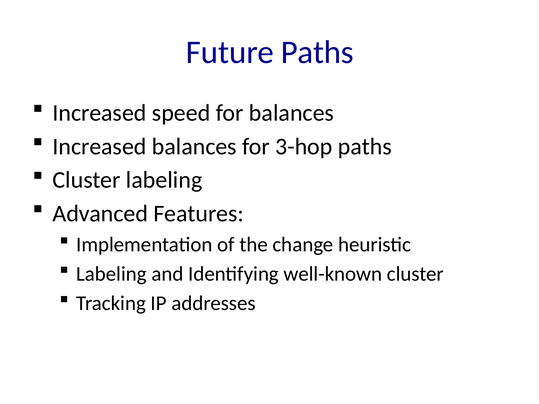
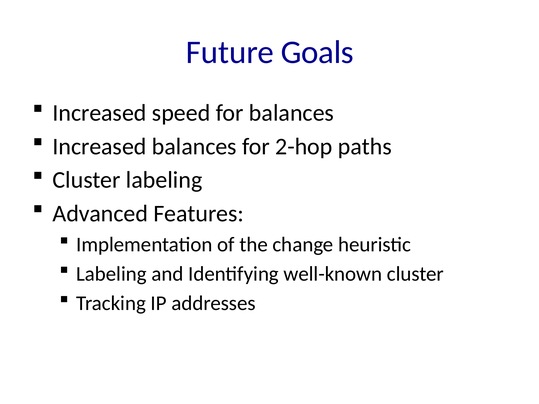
Future Paths: Paths -> Goals
3-hop: 3-hop -> 2-hop
